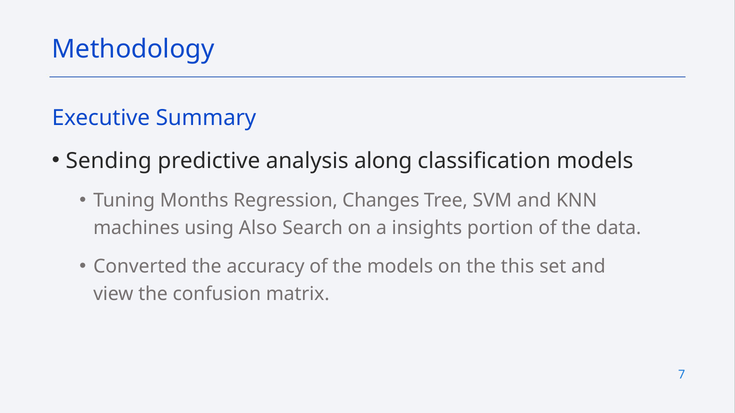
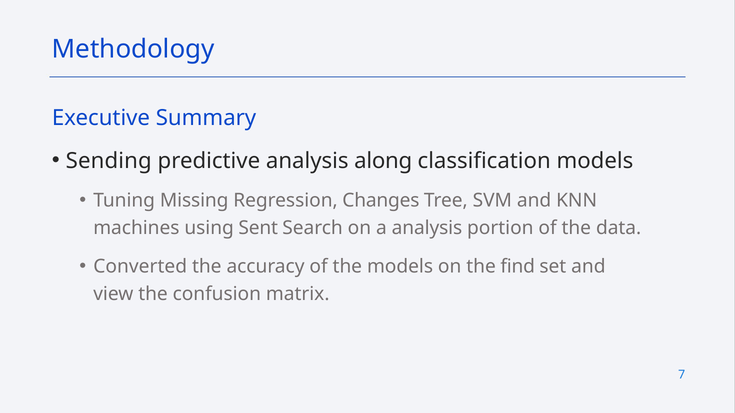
Months: Months -> Missing
Also: Also -> Sent
a insights: insights -> analysis
this: this -> find
